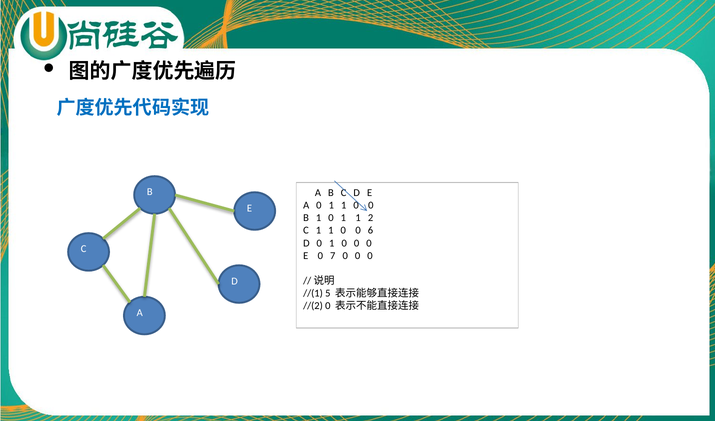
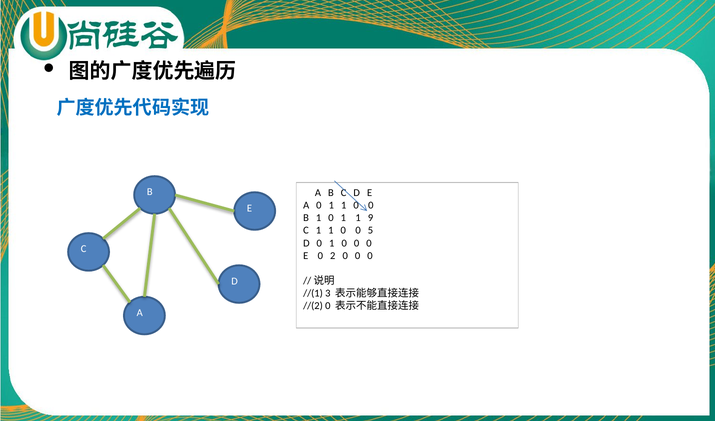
2: 2 -> 9
6: 6 -> 5
7: 7 -> 2
5: 5 -> 3
